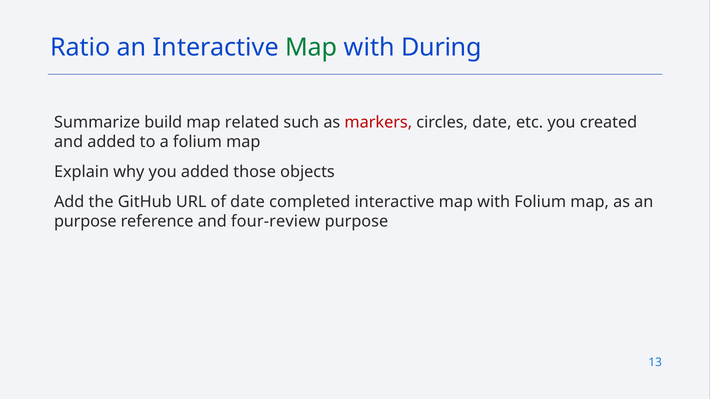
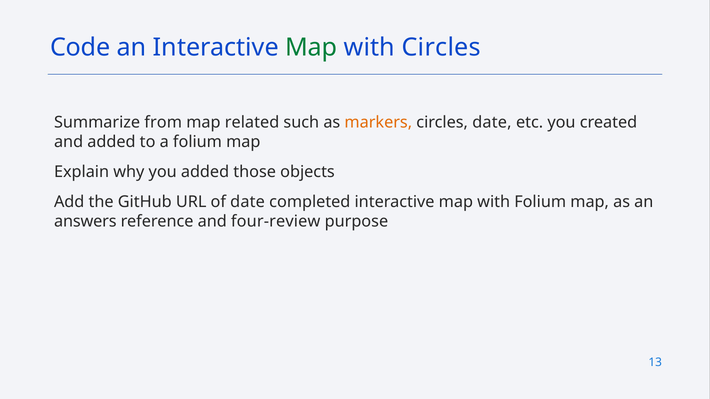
Ratio: Ratio -> Code
with During: During -> Circles
build: build -> from
markers colour: red -> orange
purpose at (85, 221): purpose -> answers
